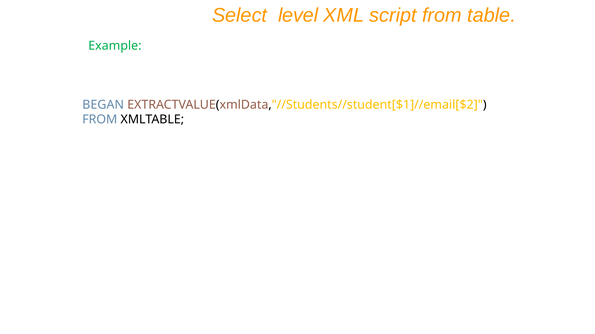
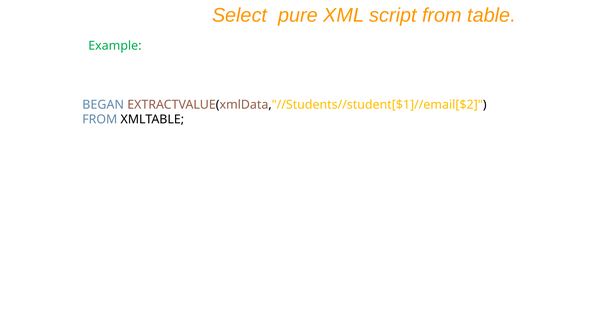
level: level -> pure
